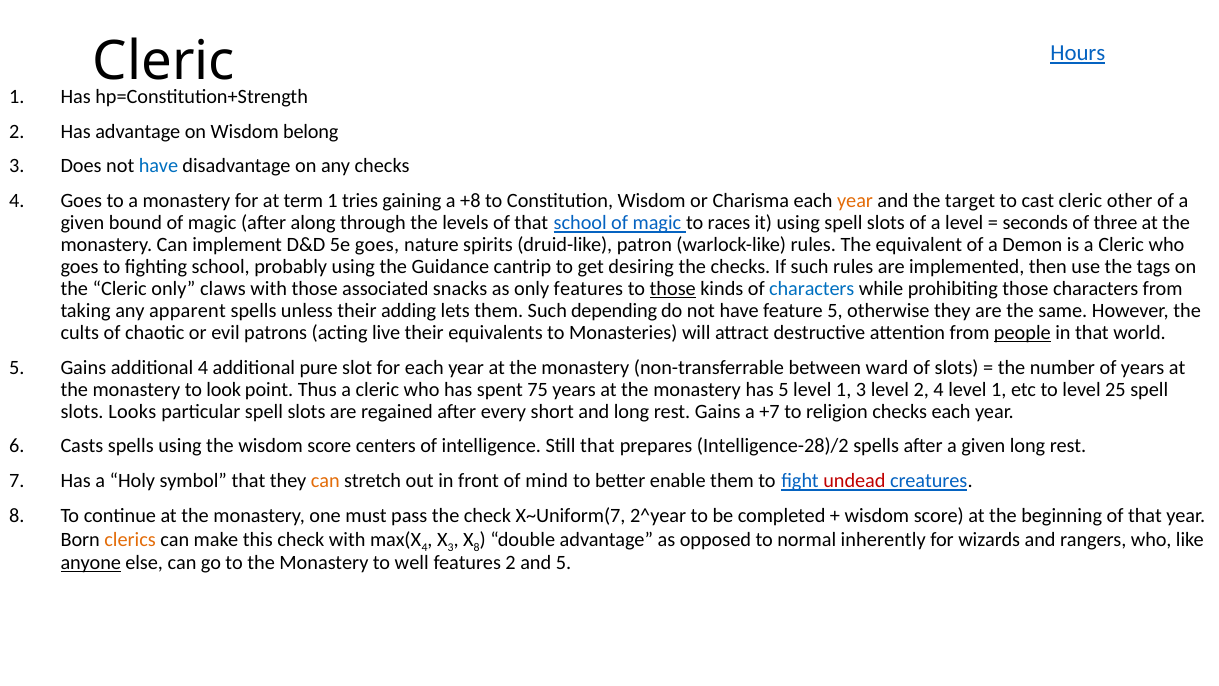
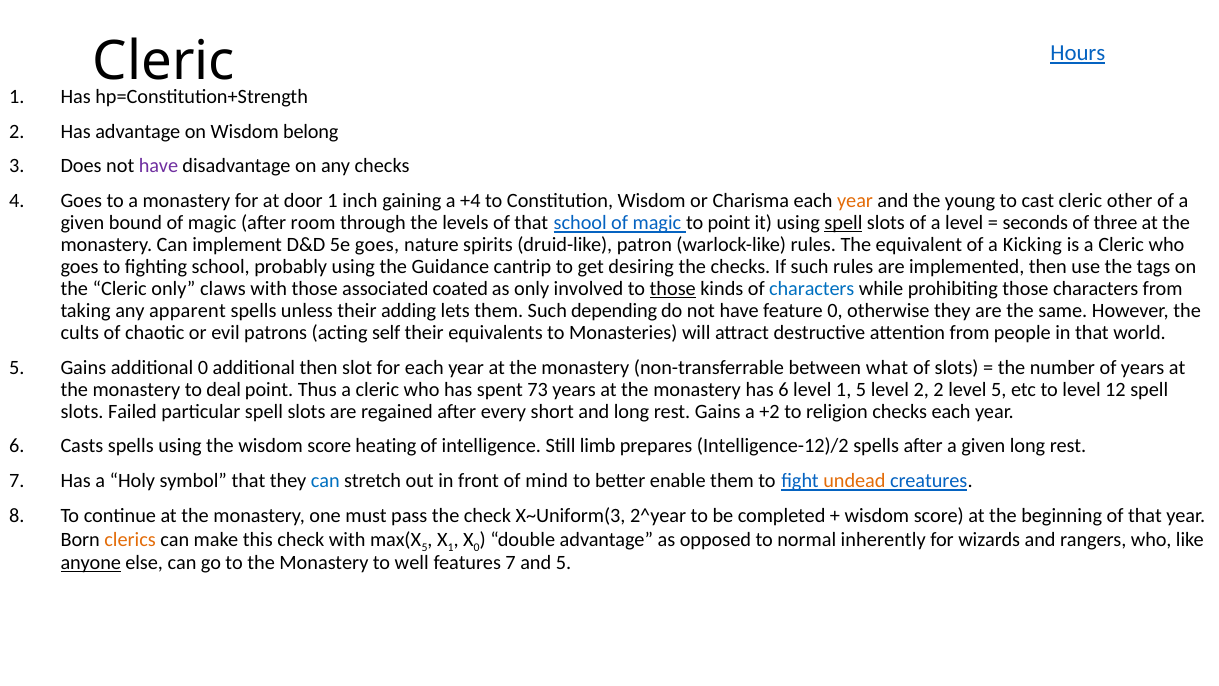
have at (158, 166) colour: blue -> purple
term: term -> door
tries: tries -> inch
+8: +8 -> +4
target: target -> young
along: along -> room
to races: races -> point
spell at (843, 223) underline: none -> present
Demon: Demon -> Kicking
snacks: snacks -> coated
only features: features -> involved
feature 5: 5 -> 0
live: live -> self
people underline: present -> none
additional 4: 4 -> 0
additional pure: pure -> then
ward: ward -> what
look: look -> deal
75: 75 -> 73
has 5: 5 -> 6
1 3: 3 -> 5
2 4: 4 -> 2
1 at (999, 389): 1 -> 5
25: 25 -> 12
Looks: Looks -> Failed
+7: +7 -> +2
centers: centers -> heating
Still that: that -> limb
Intelligence-28)/2: Intelligence-28)/2 -> Intelligence-12)/2
can at (325, 481) colour: orange -> blue
undead colour: red -> orange
X~Uniform(7: X~Uniform(7 -> X~Uniform(3
4 at (425, 548): 4 -> 5
3 at (451, 548): 3 -> 1
8 at (477, 548): 8 -> 0
features 2: 2 -> 7
